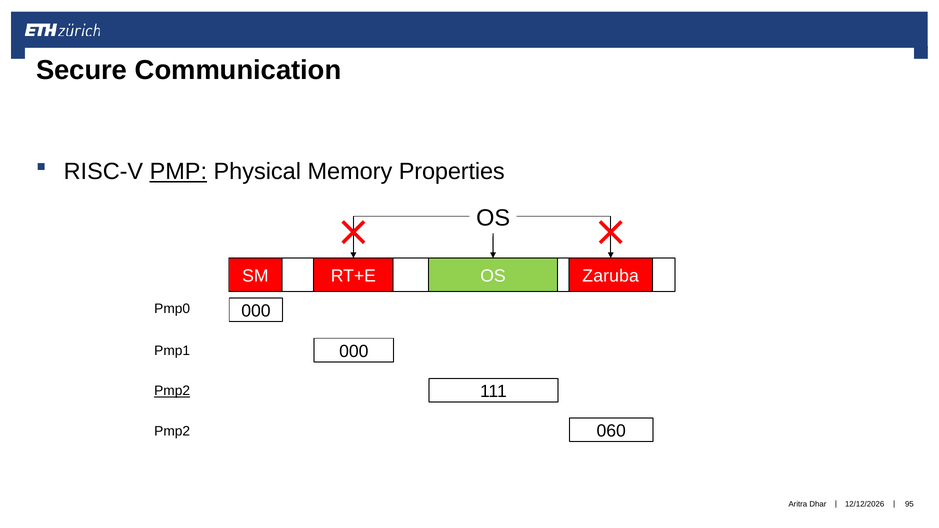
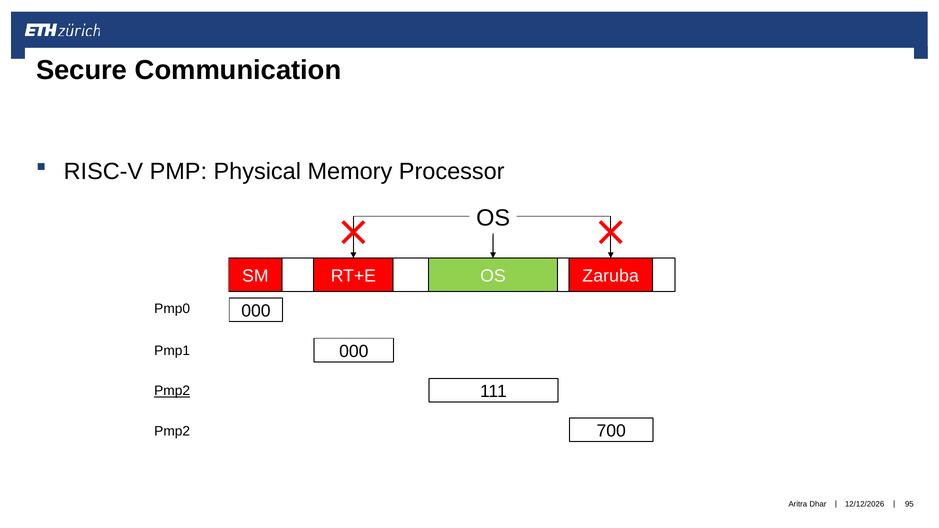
PMP underline: present -> none
Properties: Properties -> Processor
060: 060 -> 700
